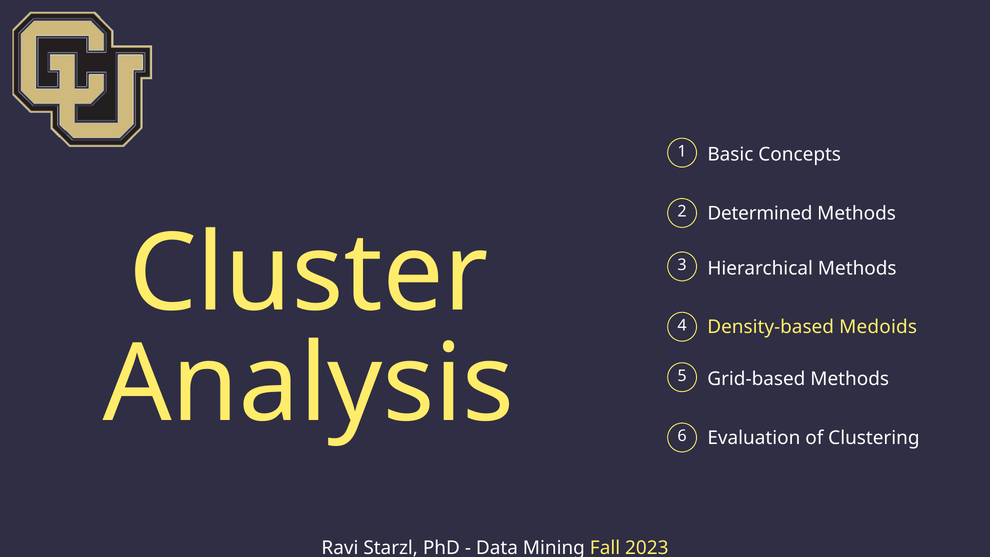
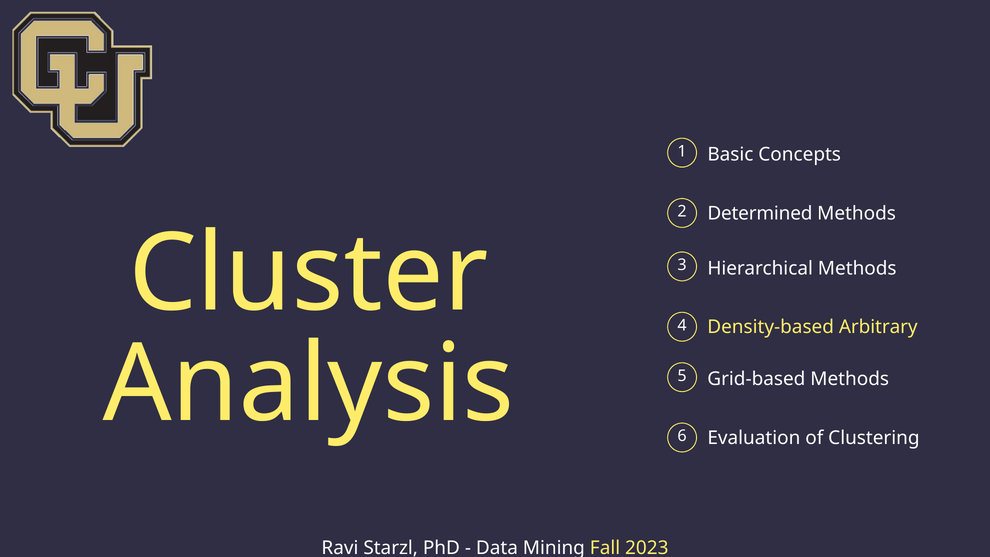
Medoids: Medoids -> Arbitrary
